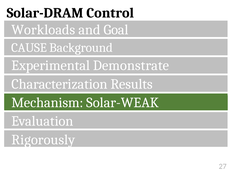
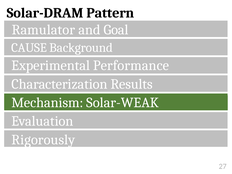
Control: Control -> Pattern
Workloads: Workloads -> Ramulator
Demonstrate: Demonstrate -> Performance
